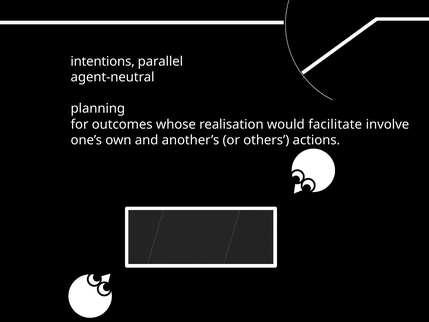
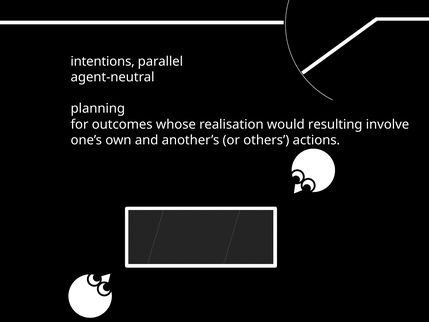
facilitate: facilitate -> resulting
